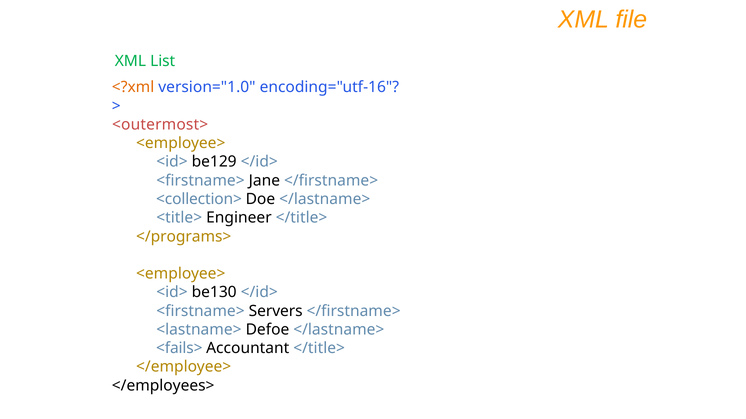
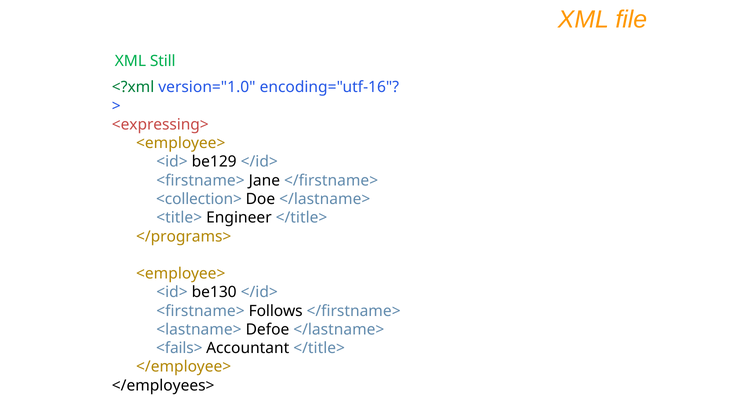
List: List -> Still
<?xml colour: orange -> green
<outermost>: <outermost> -> <expressing>
Servers: Servers -> Follows
